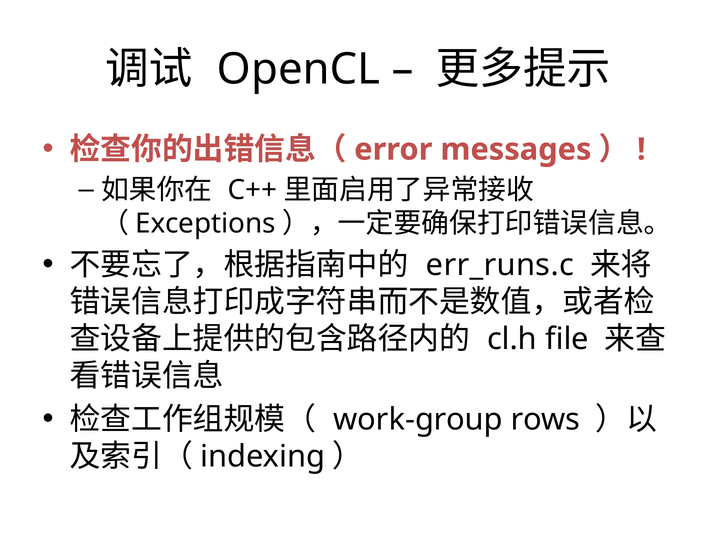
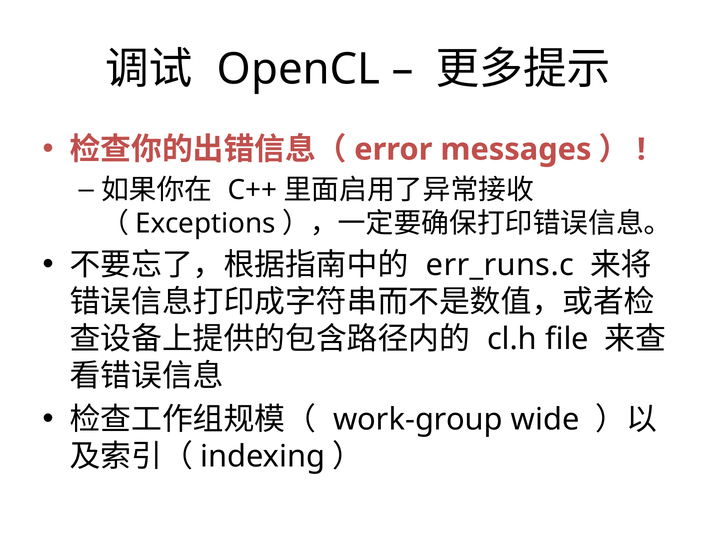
rows: rows -> wide
